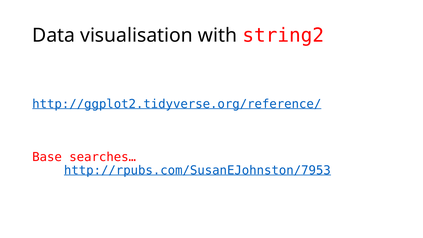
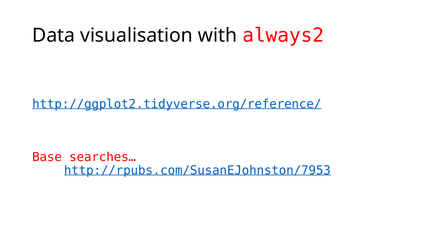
string2: string2 -> always2
